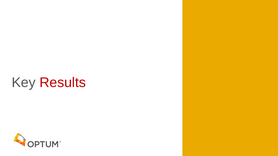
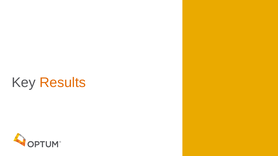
Results colour: red -> orange
